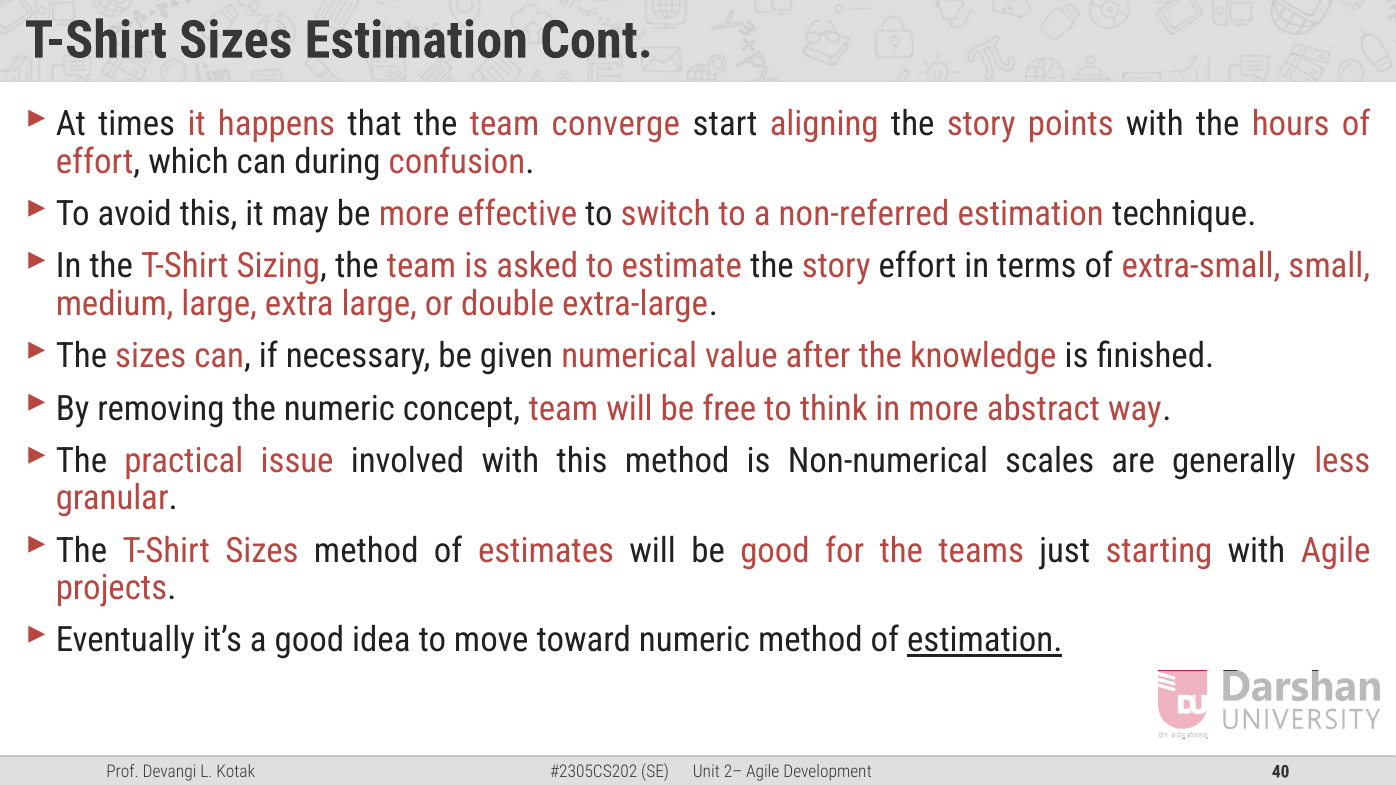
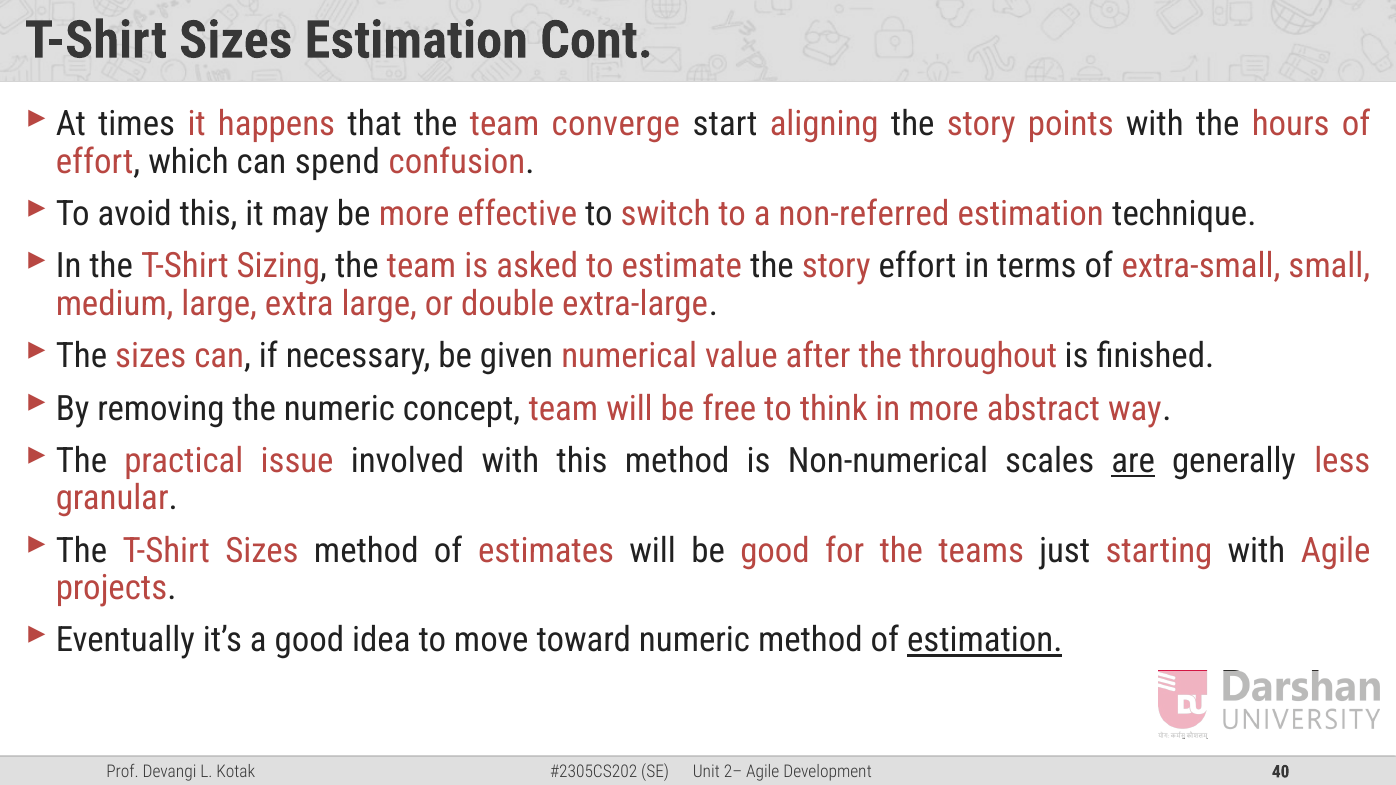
during: during -> spend
knowledge: knowledge -> throughout
are underline: none -> present
